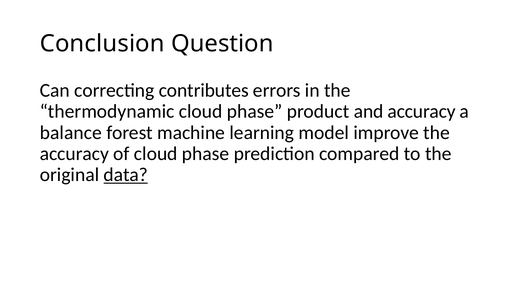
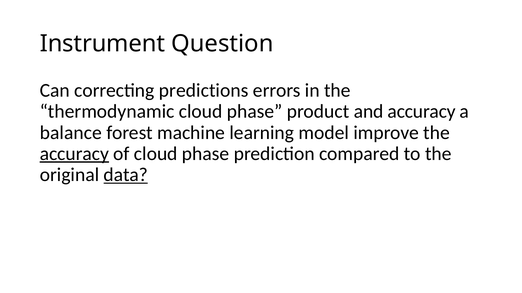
Conclusion: Conclusion -> Instrument
contributes: contributes -> predictions
accuracy at (74, 154) underline: none -> present
